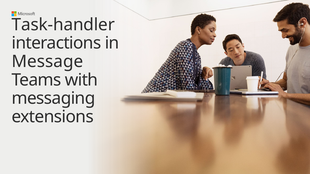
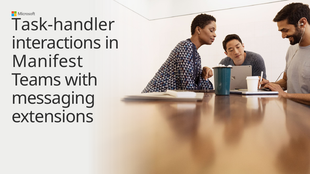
Message: Message -> Manifest
